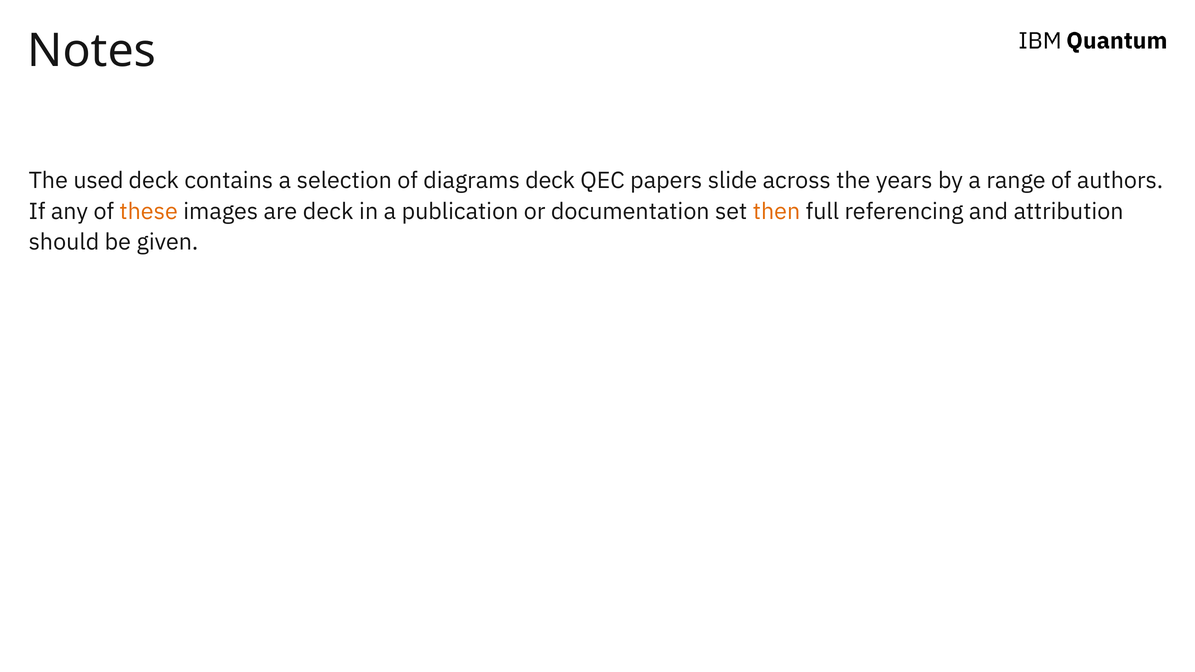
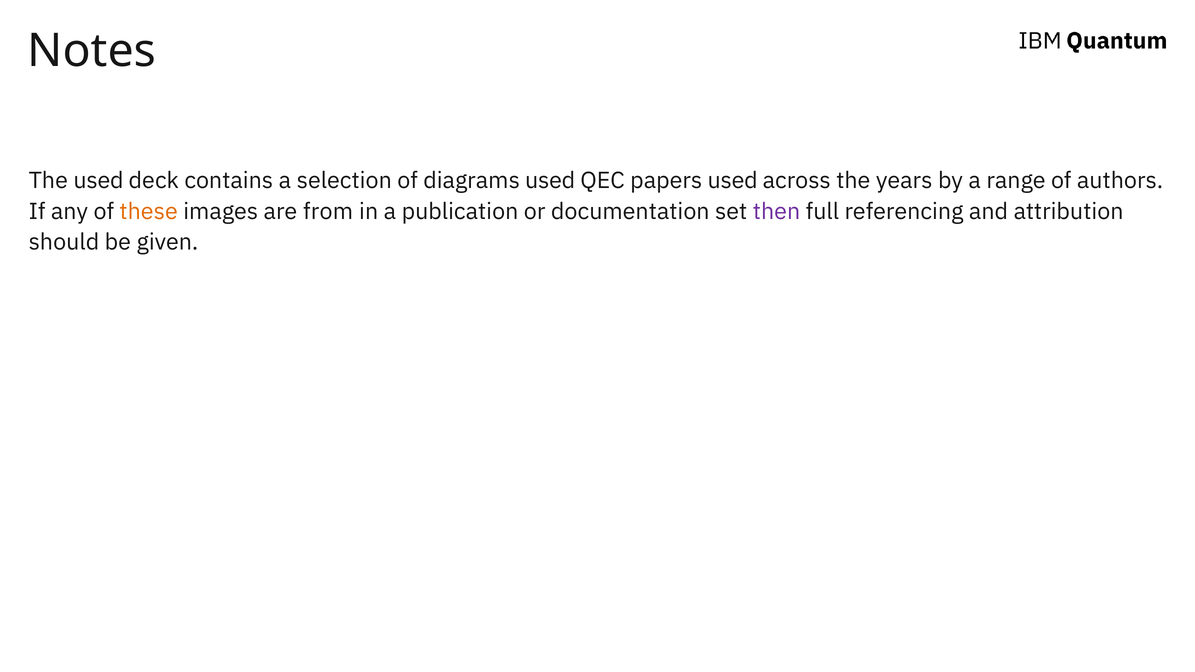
diagrams deck: deck -> used
papers slide: slide -> used
are deck: deck -> from
then colour: orange -> purple
